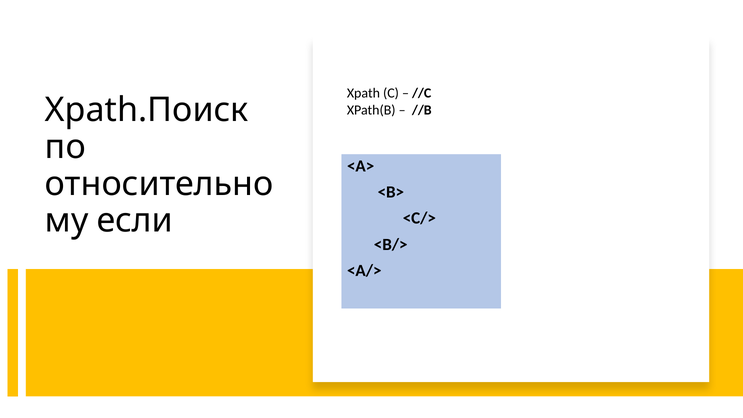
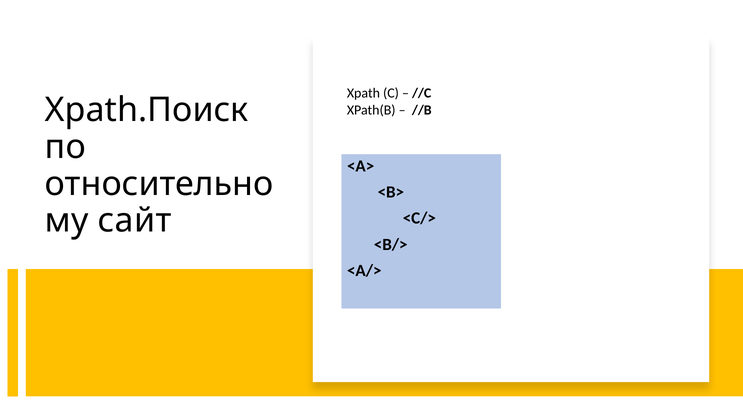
если: если -> сайт
